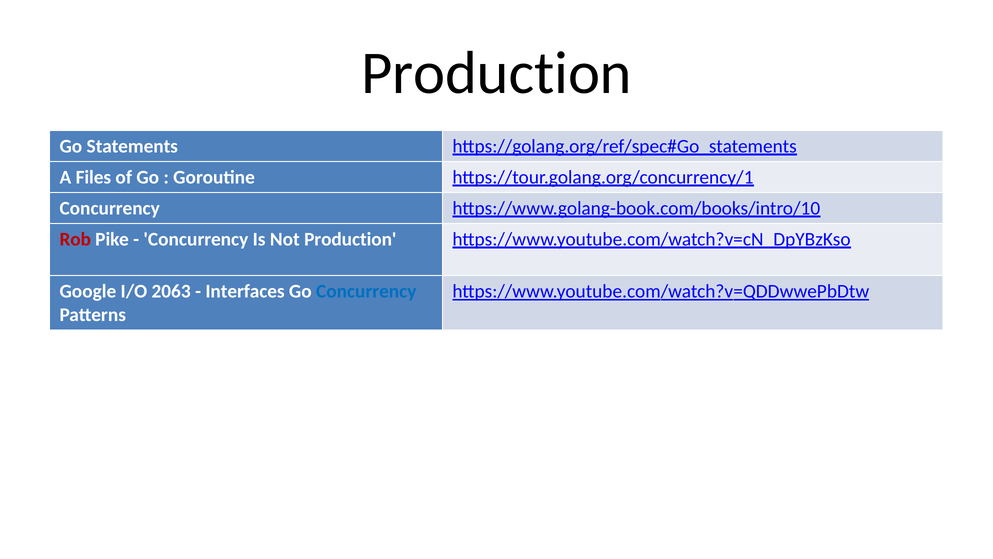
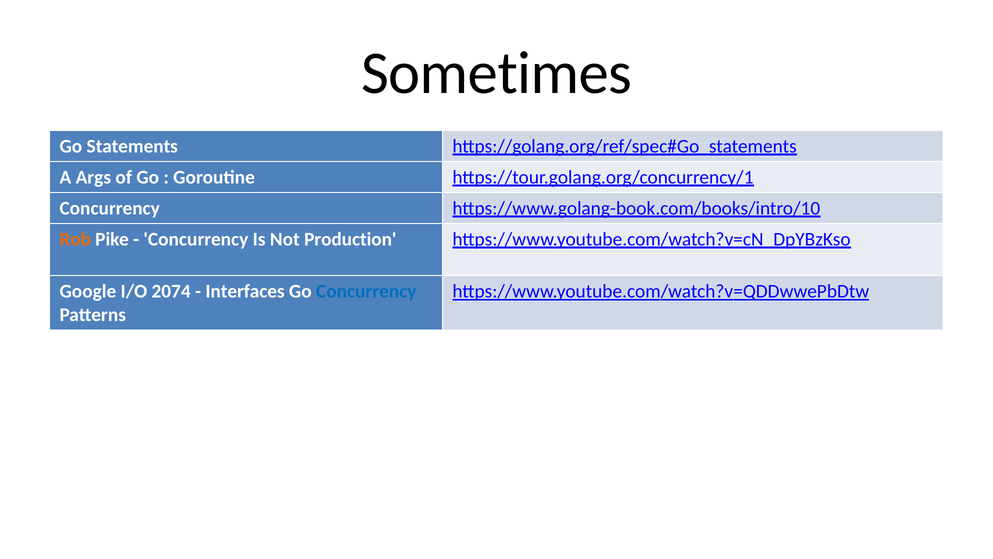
Production at (496, 73): Production -> Sometimes
Files: Files -> Args
Rob colour: red -> orange
2063: 2063 -> 2074
